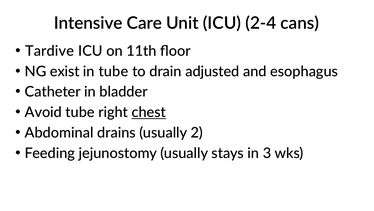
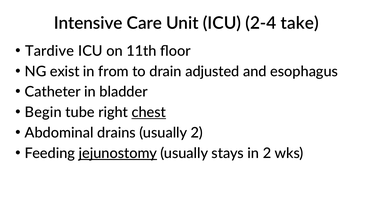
cans: cans -> take
in tube: tube -> from
Avoid: Avoid -> Begin
jejunostomy underline: none -> present
in 3: 3 -> 2
